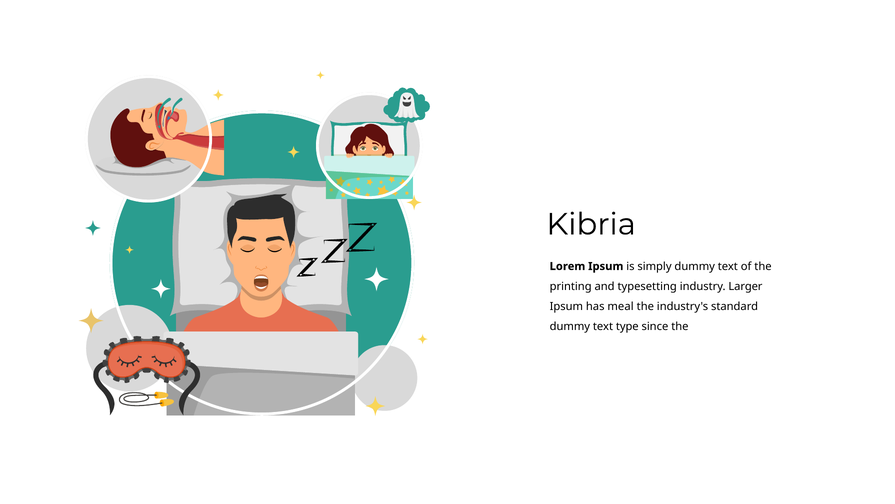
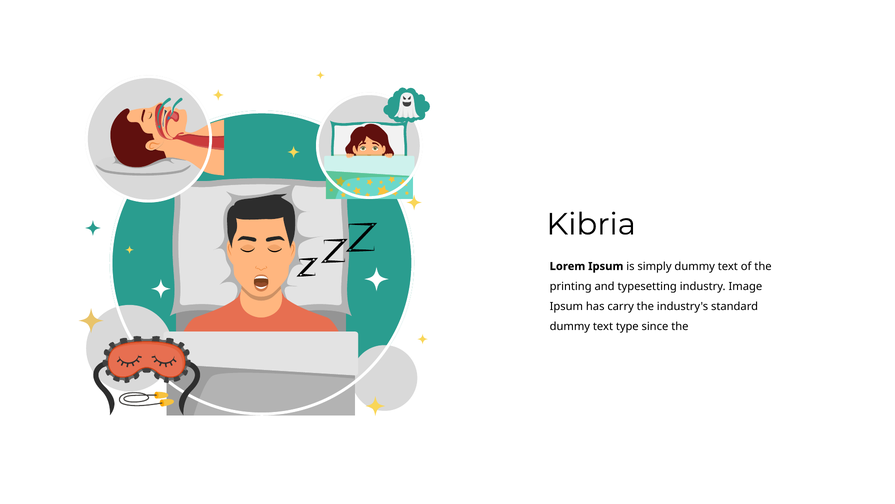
Larger: Larger -> Image
meal: meal -> carry
